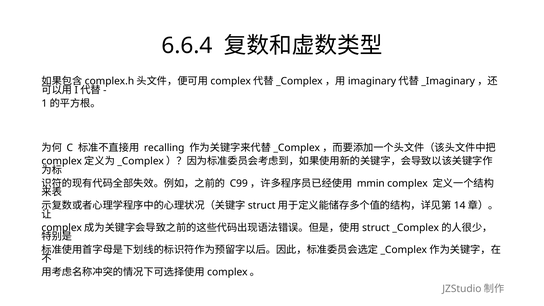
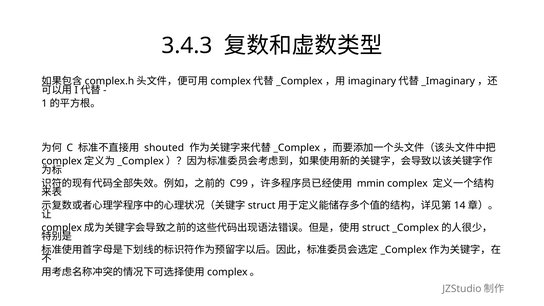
6.6.4: 6.6.4 -> 3.4.3
recalling: recalling -> shouted
